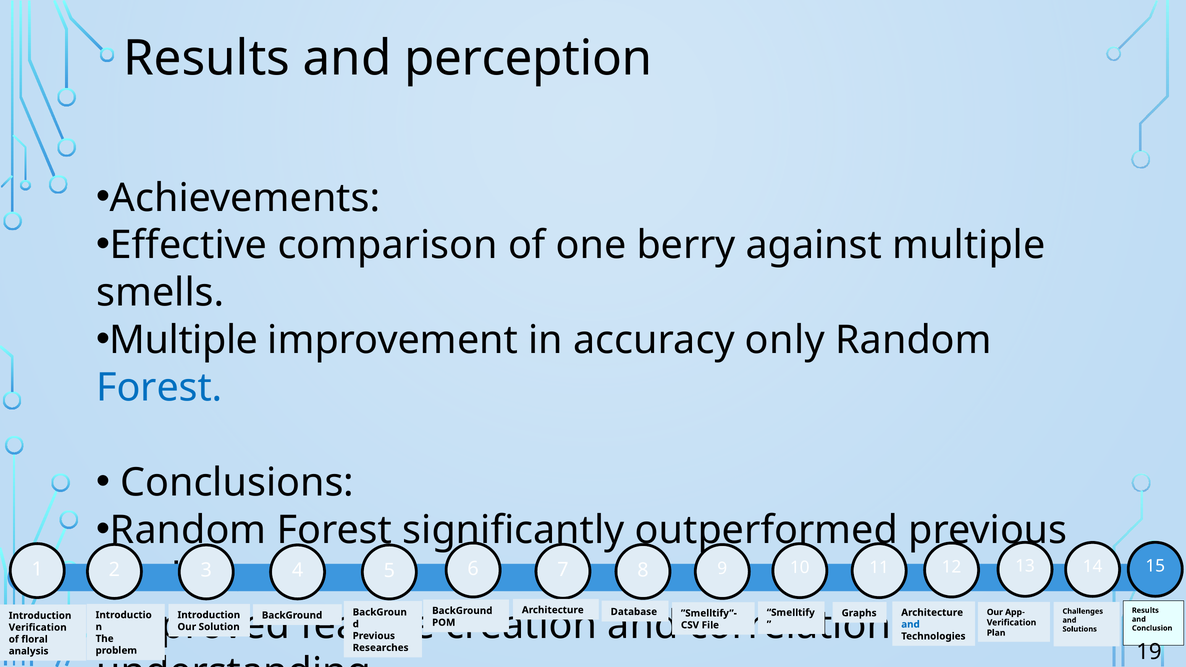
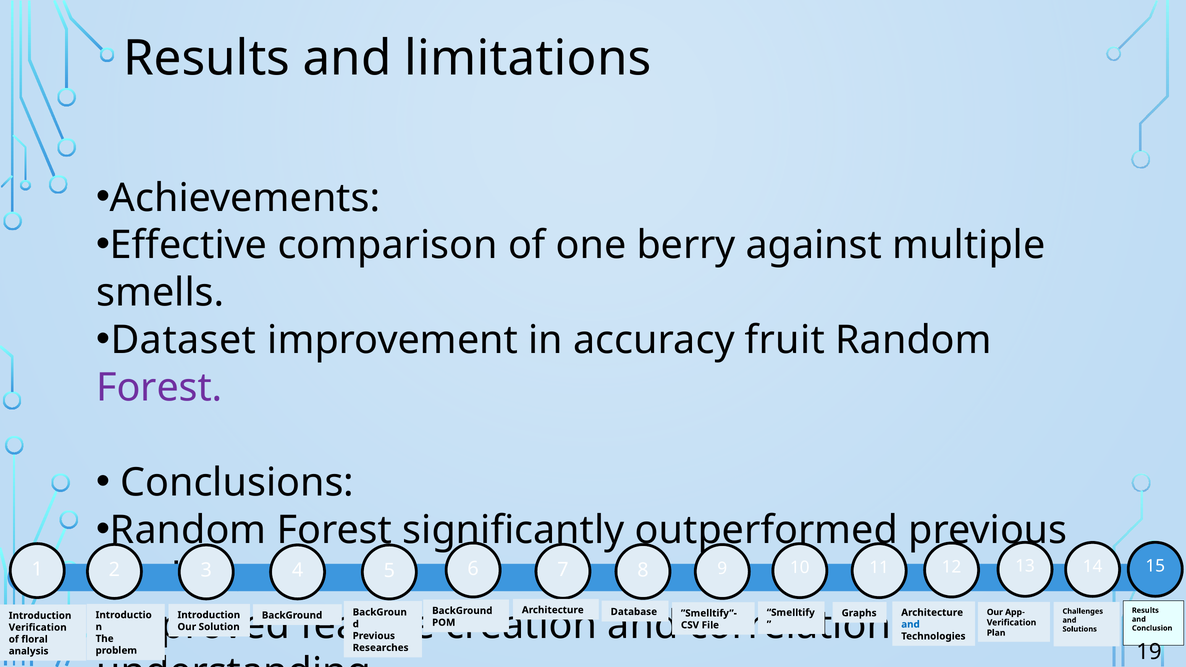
perception: perception -> limitations
Multiple at (184, 340): Multiple -> Dataset
only: only -> fruit
Forest at (159, 388) colour: blue -> purple
